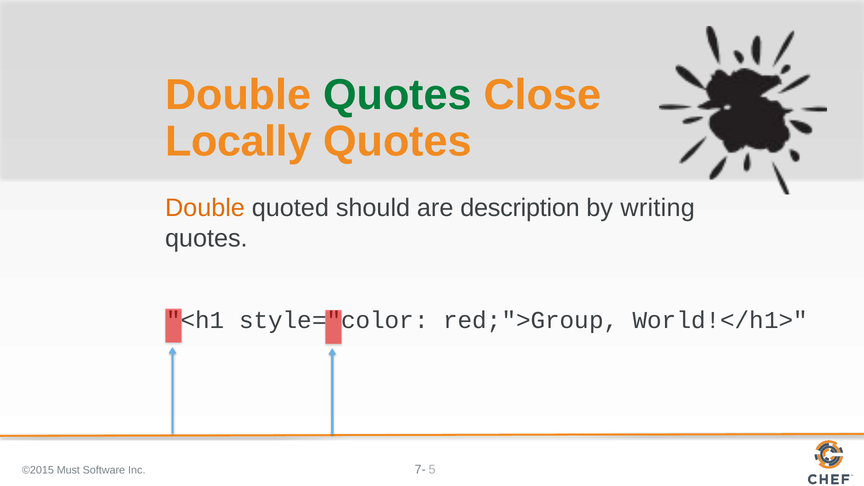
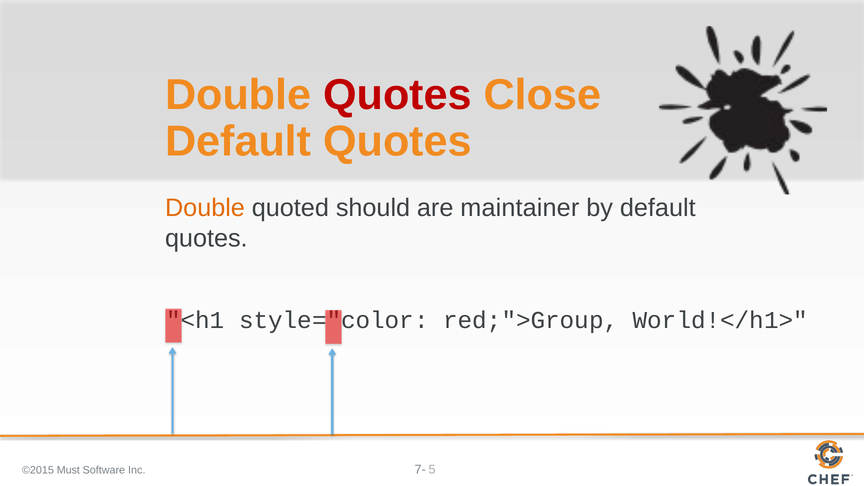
Quotes at (397, 95) colour: green -> red
Locally at (238, 141): Locally -> Default
description: description -> maintainer
by writing: writing -> default
